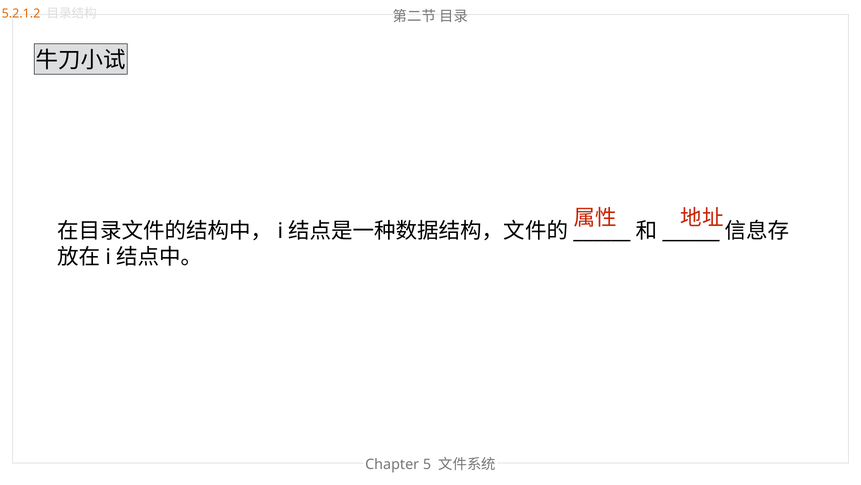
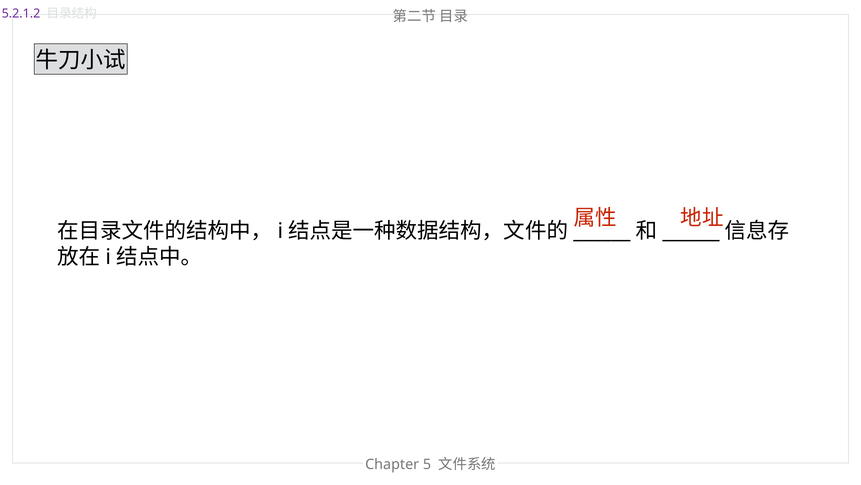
5.2.1.2 colour: orange -> purple
